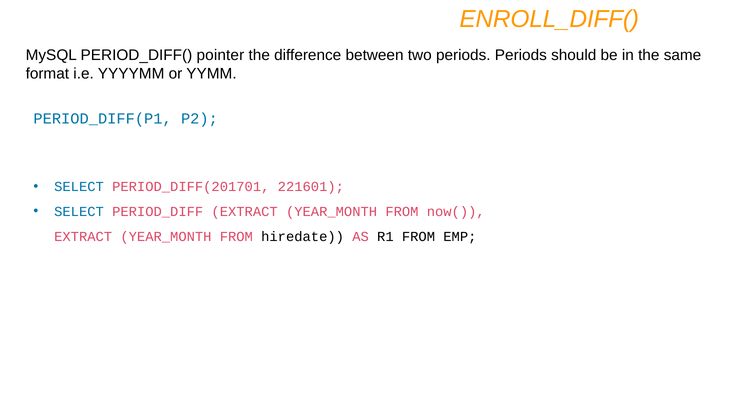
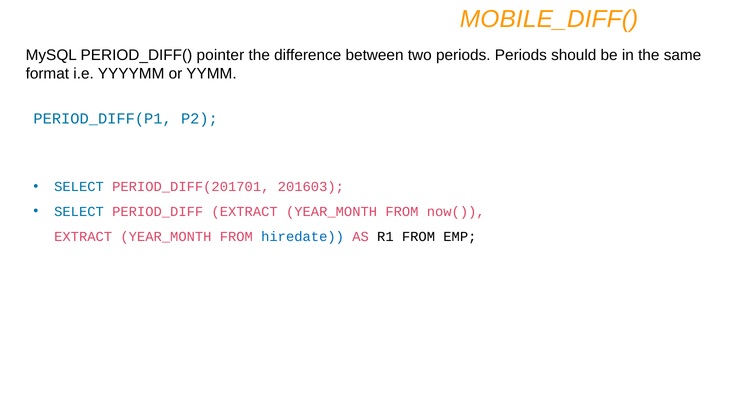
ENROLL_DIFF(: ENROLL_DIFF( -> MOBILE_DIFF(
221601: 221601 -> 201603
hiredate colour: black -> blue
